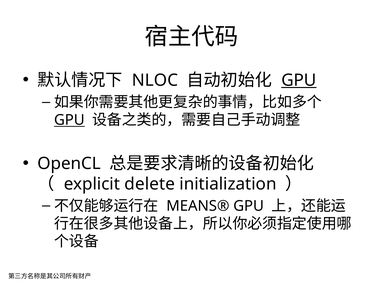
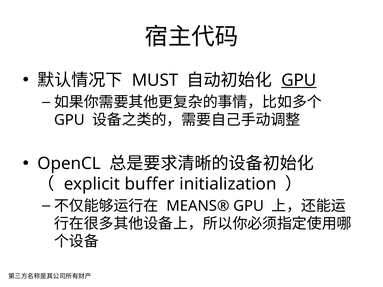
NLOC: NLOC -> MUST
GPU at (69, 120) underline: present -> none
delete: delete -> buffer
